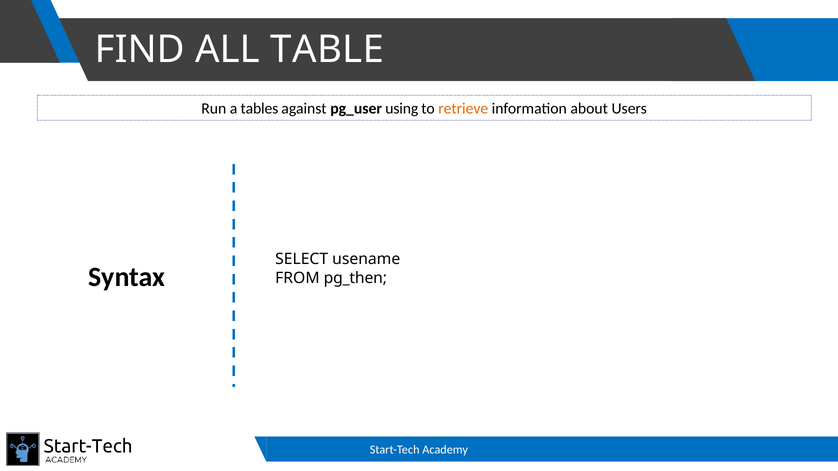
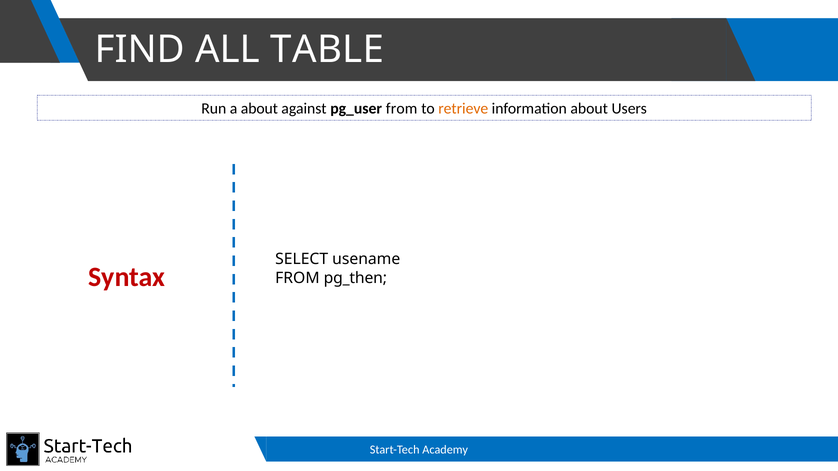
a tables: tables -> about
pg_user using: using -> from
Syntax colour: black -> red
